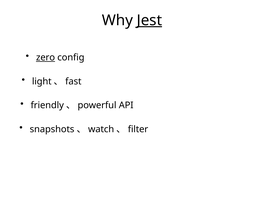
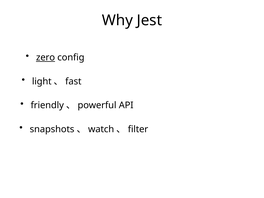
Jest underline: present -> none
